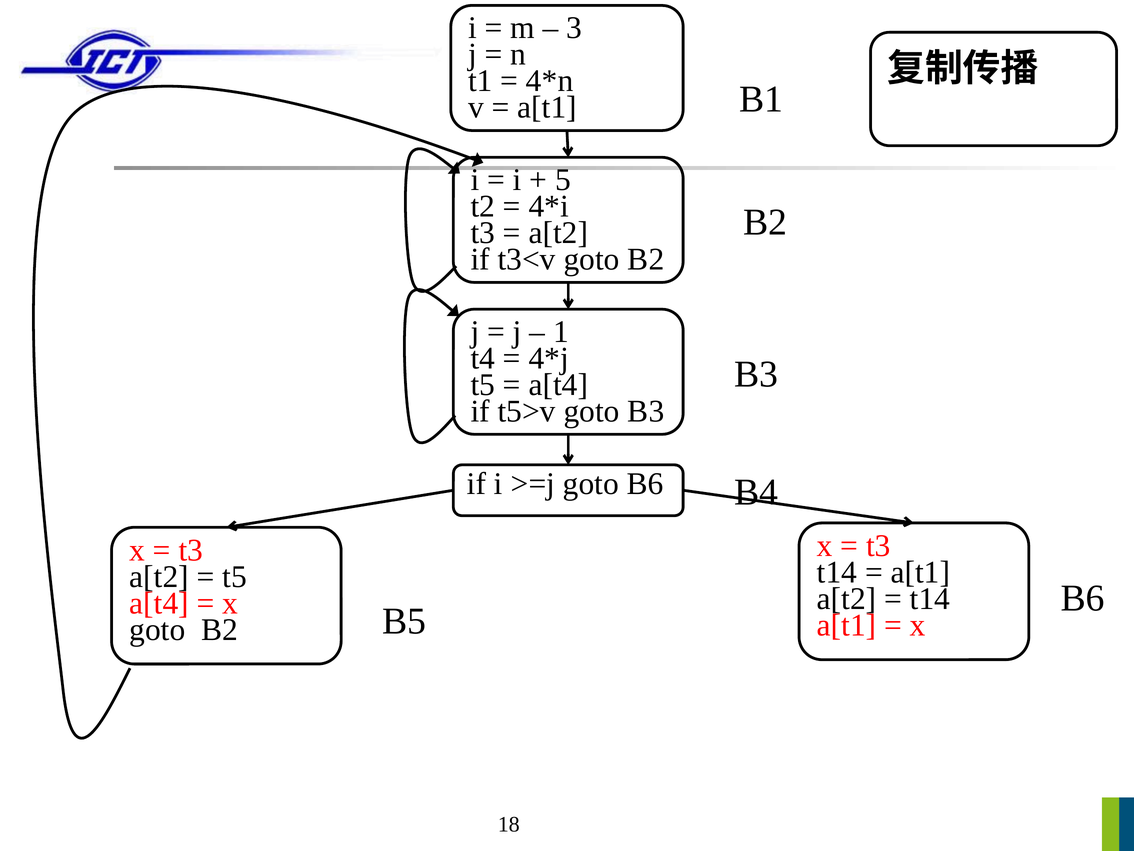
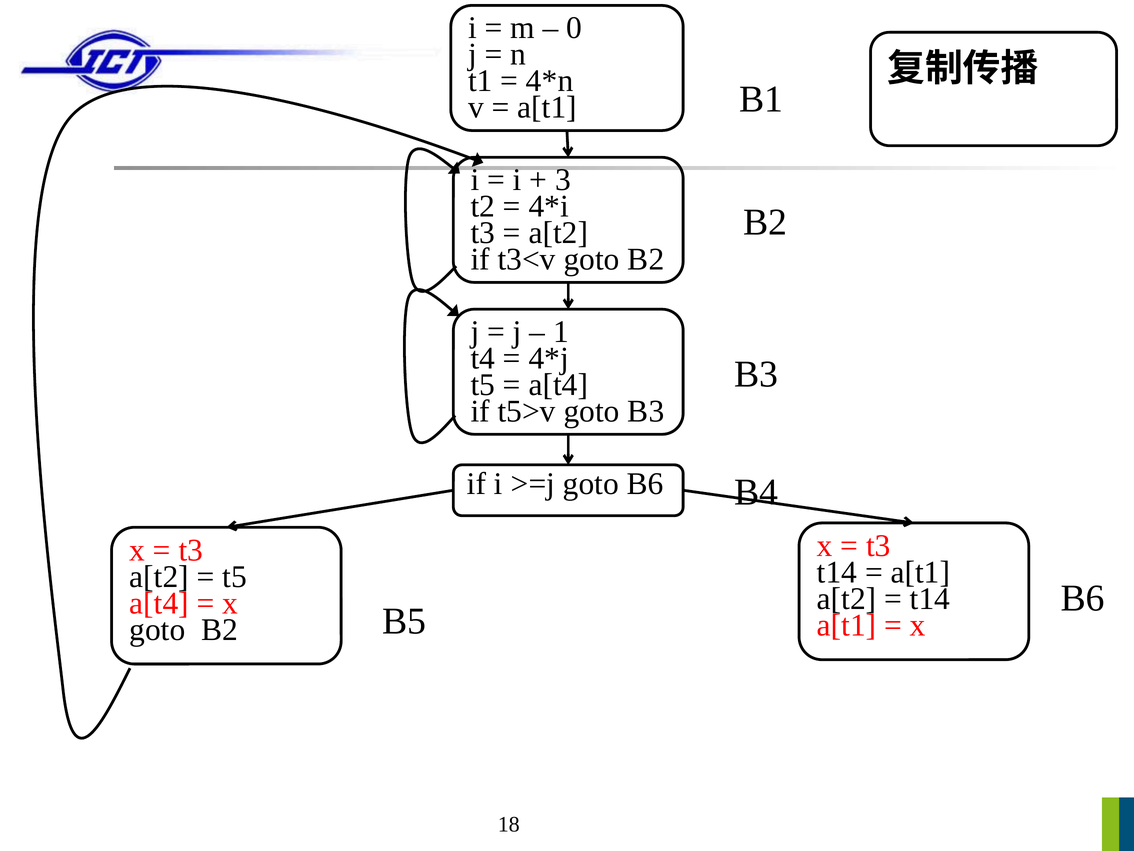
3: 3 -> 0
5: 5 -> 3
